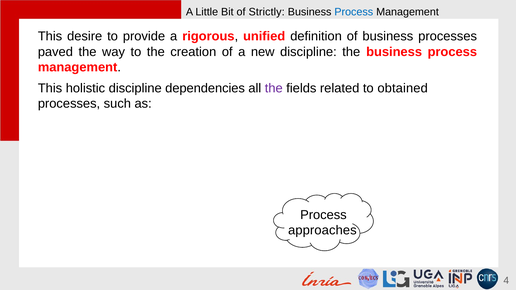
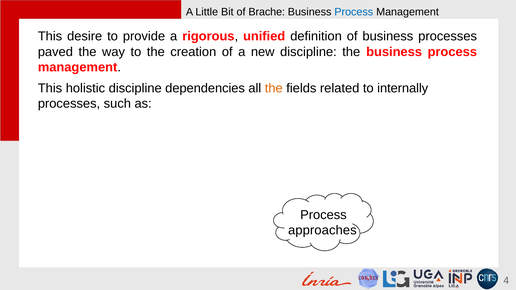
Strictly: Strictly -> Brache
the at (274, 88) colour: purple -> orange
obtained: obtained -> internally
